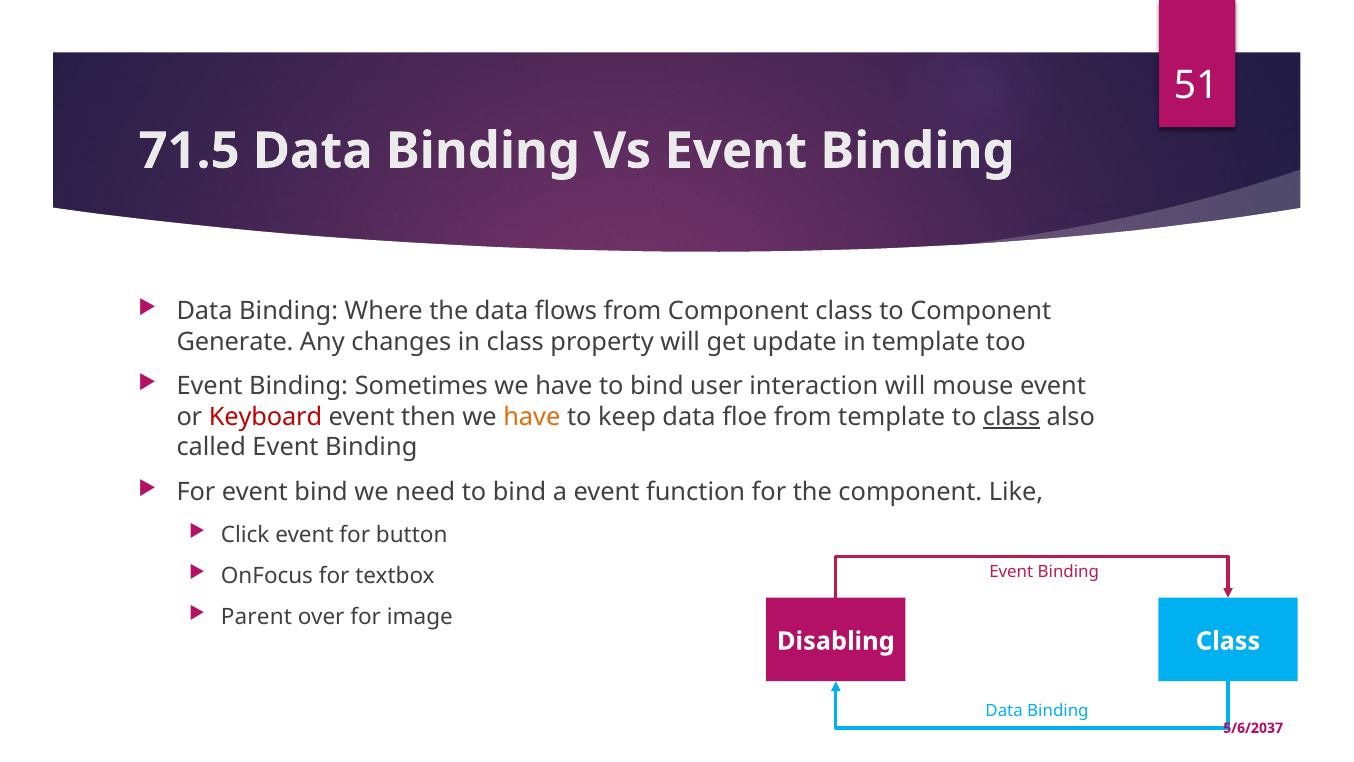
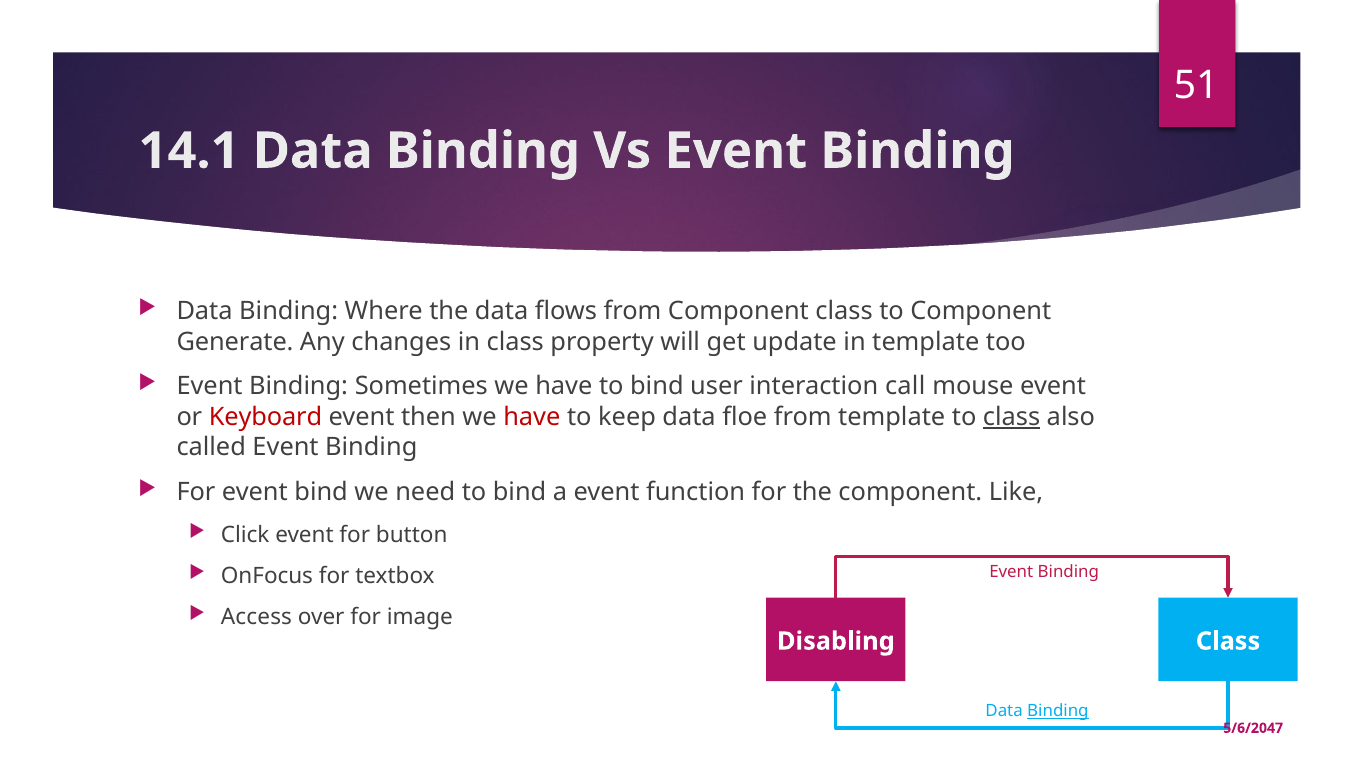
71.5: 71.5 -> 14.1
interaction will: will -> call
have at (532, 417) colour: orange -> red
Parent: Parent -> Access
Binding at (1058, 711) underline: none -> present
5/6/2037: 5/6/2037 -> 5/6/2047
